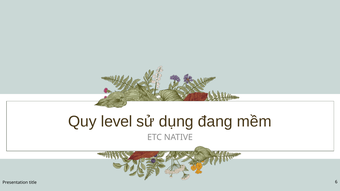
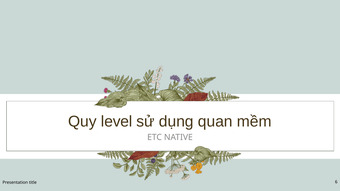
đang: đang -> quan
